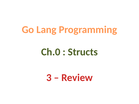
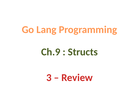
Ch.0: Ch.0 -> Ch.9
